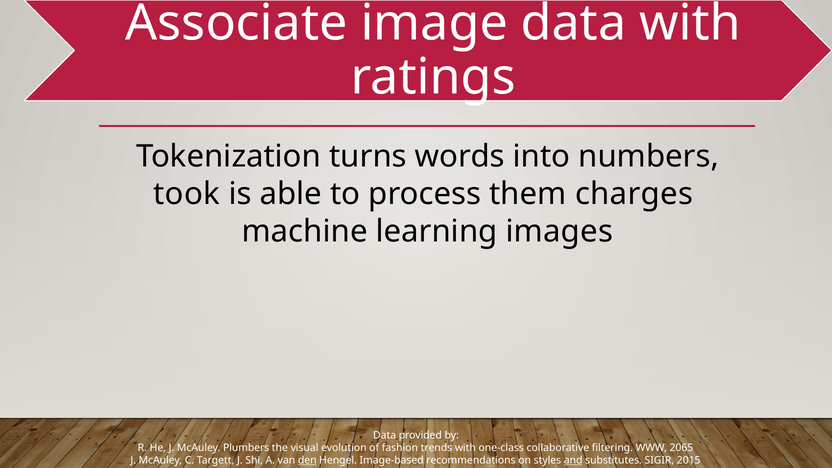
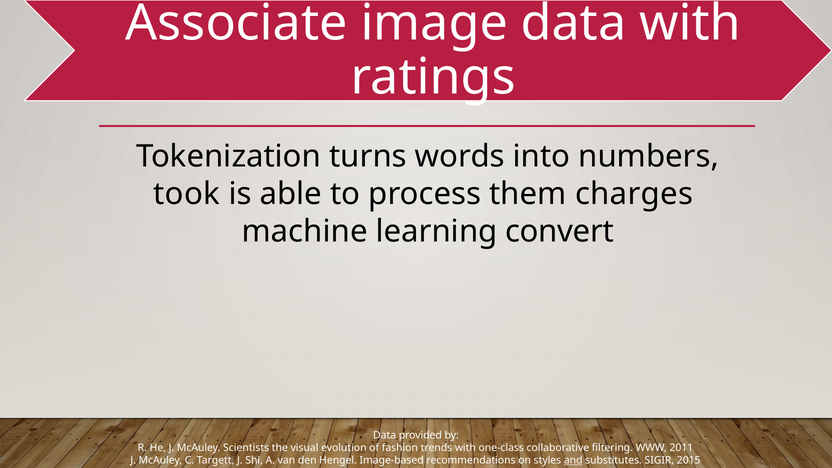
images: images -> convert
Plumbers: Plumbers -> Scientists
2065: 2065 -> 2011
den underline: present -> none
